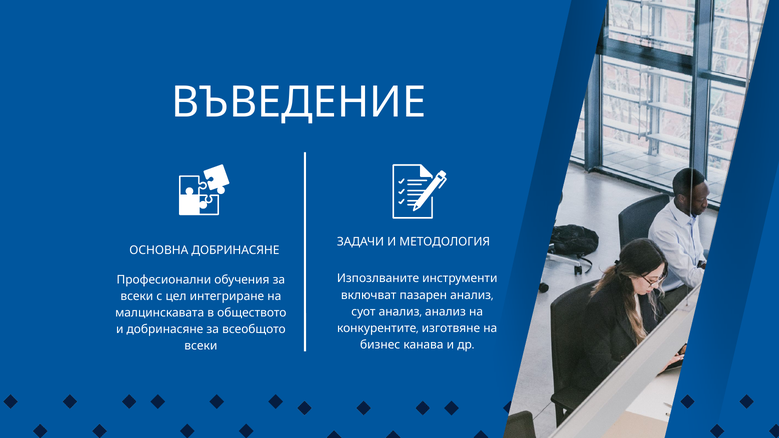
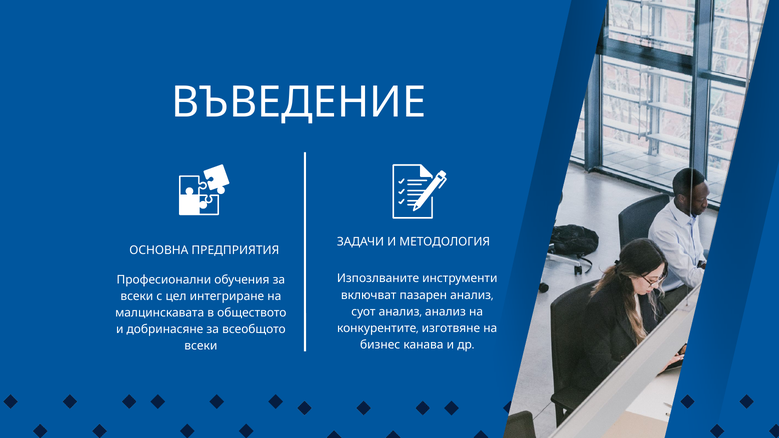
ОСНОВНА ДОБРИНАСЯНЕ: ДОБРИНАСЯНЕ -> ПРЕДПРИЯТИЯ
